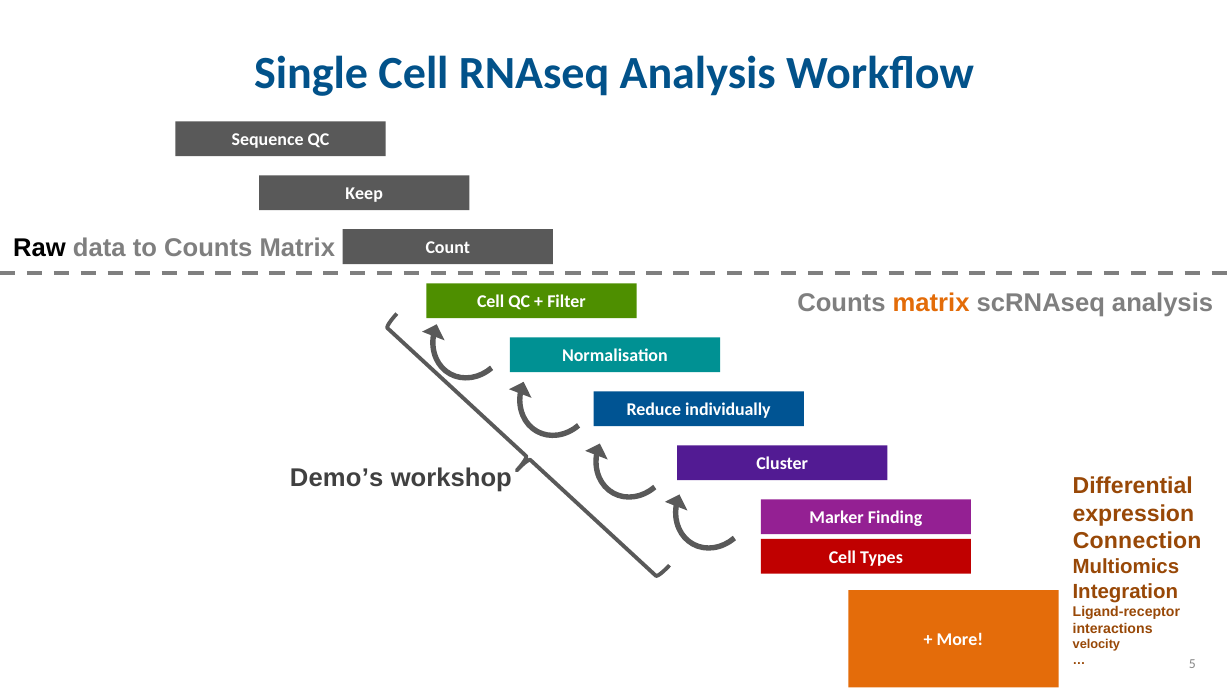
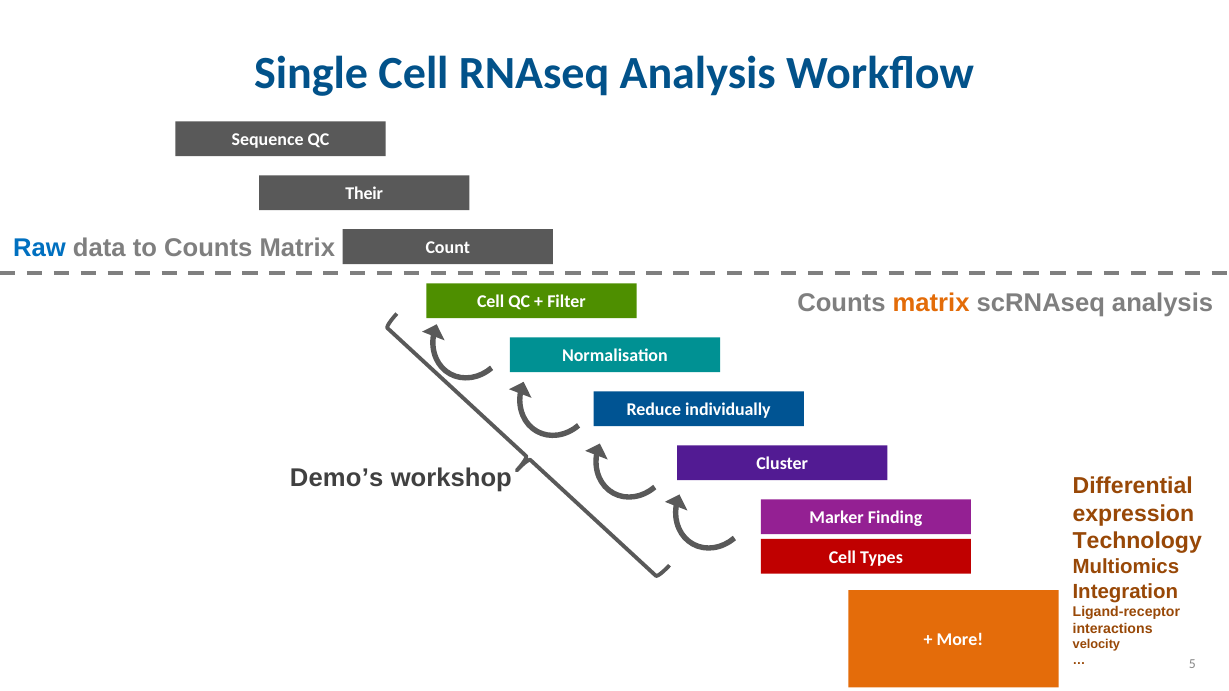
Keep: Keep -> Their
Raw colour: black -> blue
Connection: Connection -> Technology
